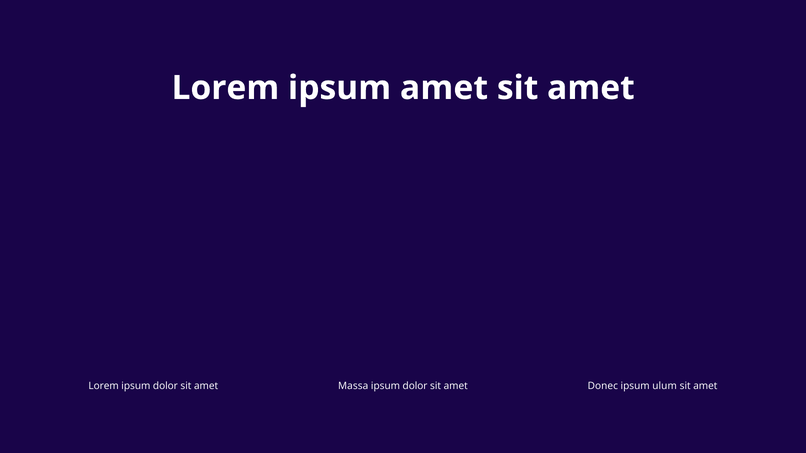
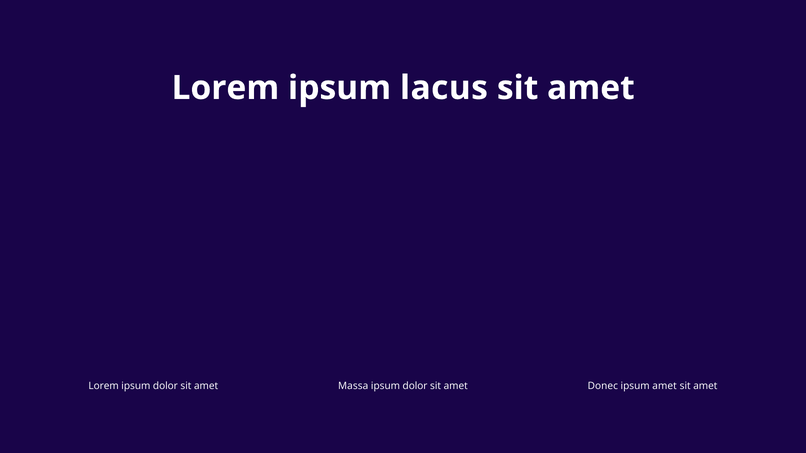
ipsum amet: amet -> lacus
ipsum ulum: ulum -> amet
